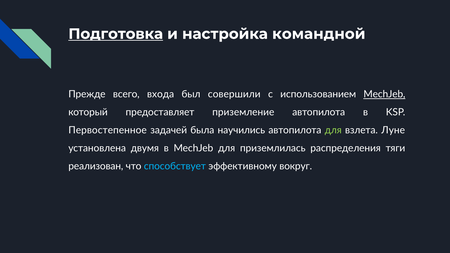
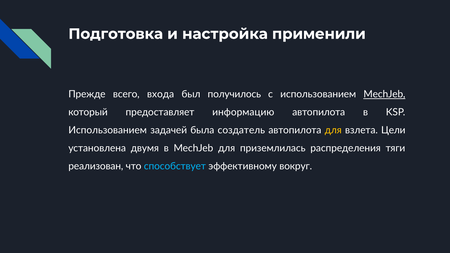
Подготовка underline: present -> none
командной: командной -> применили
совершили: совершили -> получилось
приземление: приземление -> информацию
Первостепенное at (108, 130): Первостепенное -> Использованием
научились: научились -> создатель
для at (333, 130) colour: light green -> yellow
Луне: Луне -> Цели
